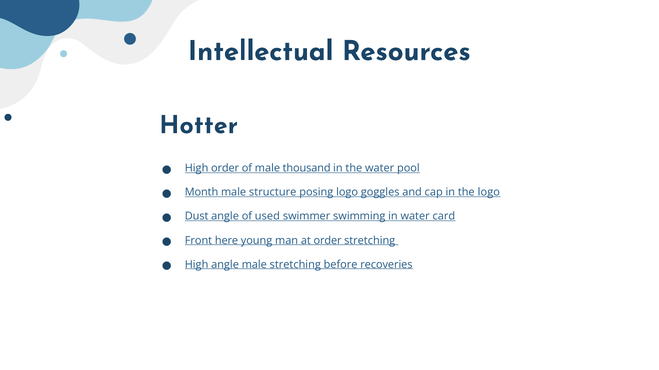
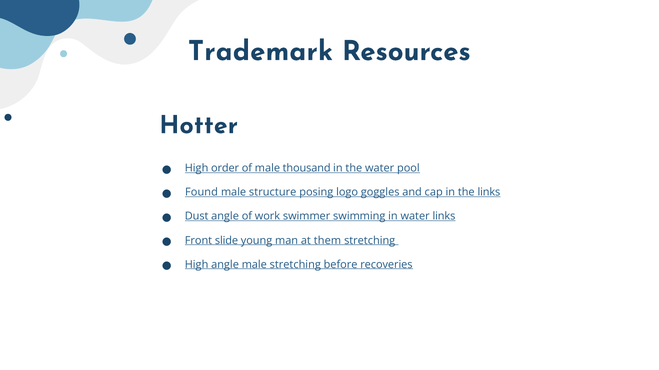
Intellectual: Intellectual -> Trademark
Month: Month -> Found
the logo: logo -> links
used: used -> work
water card: card -> links
here: here -> slide
at order: order -> them
